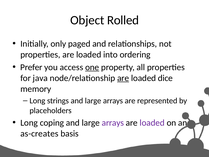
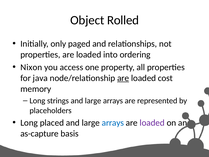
Prefer: Prefer -> Nixon
one underline: present -> none
dice: dice -> cost
coping: coping -> placed
arrays at (113, 123) colour: purple -> blue
as-creates: as-creates -> as-capture
